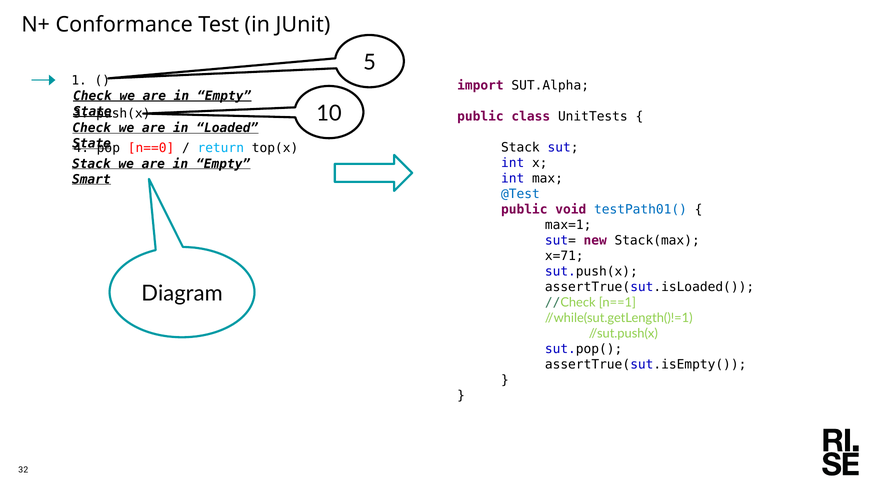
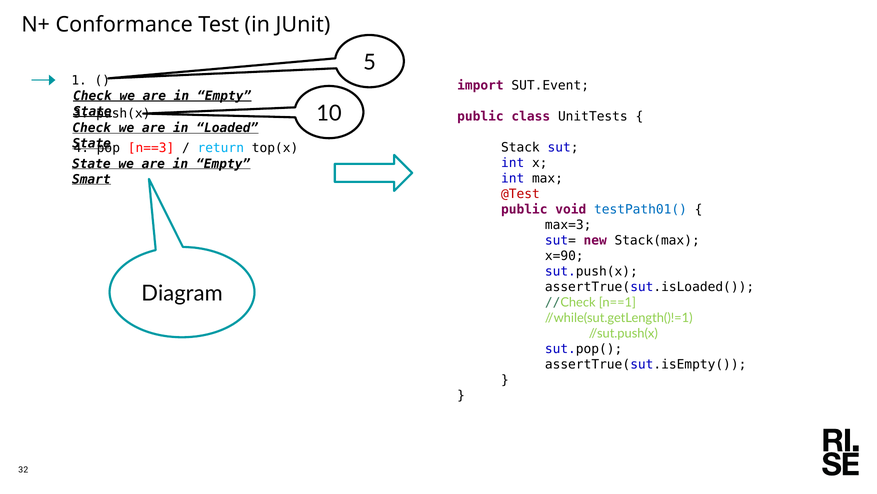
SUT.Alpha: SUT.Alpha -> SUT.Event
n==0: n==0 -> n==3
Stack at (91, 164): Stack -> State
@Test colour: blue -> red
max=1: max=1 -> max=3
x=71: x=71 -> x=90
